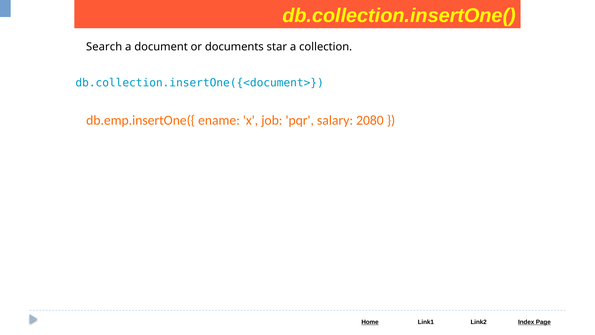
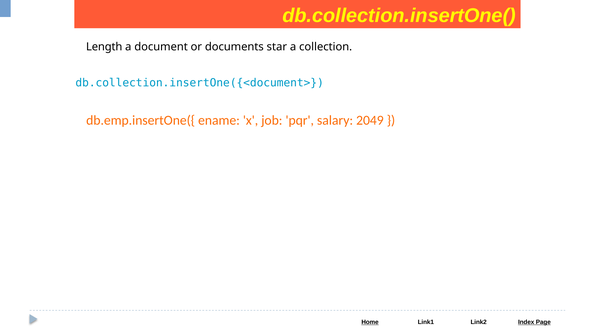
Search: Search -> Length
2080: 2080 -> 2049
